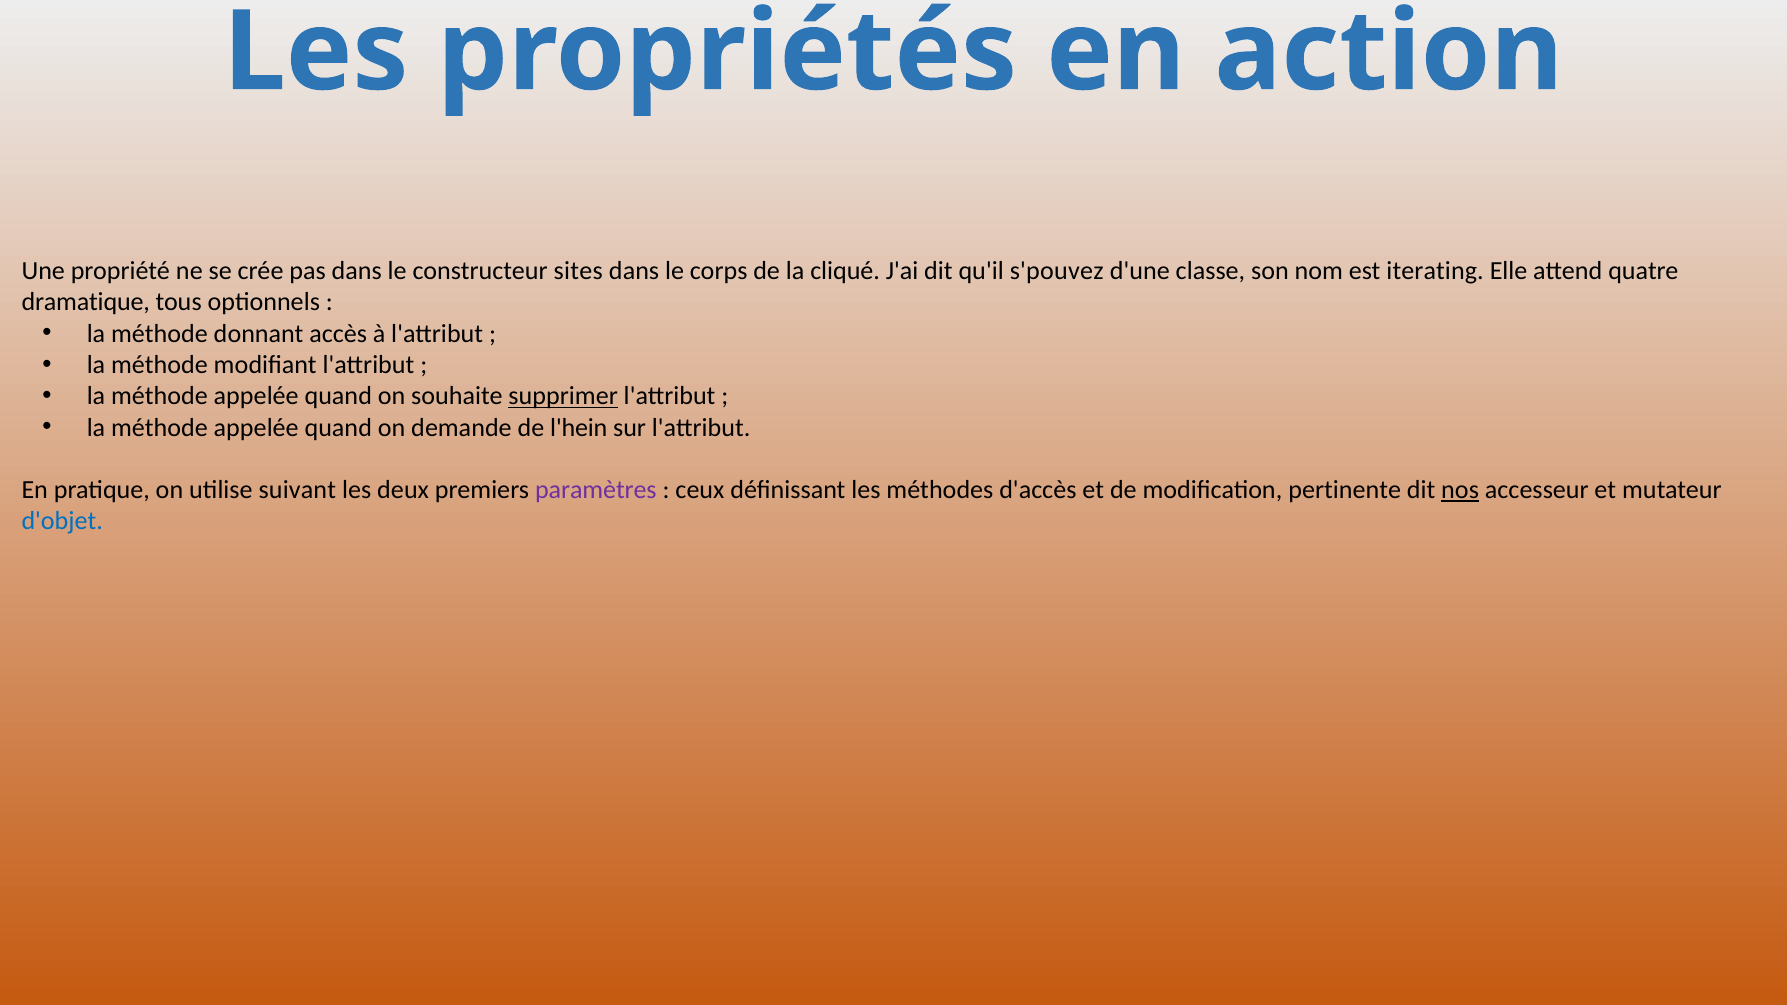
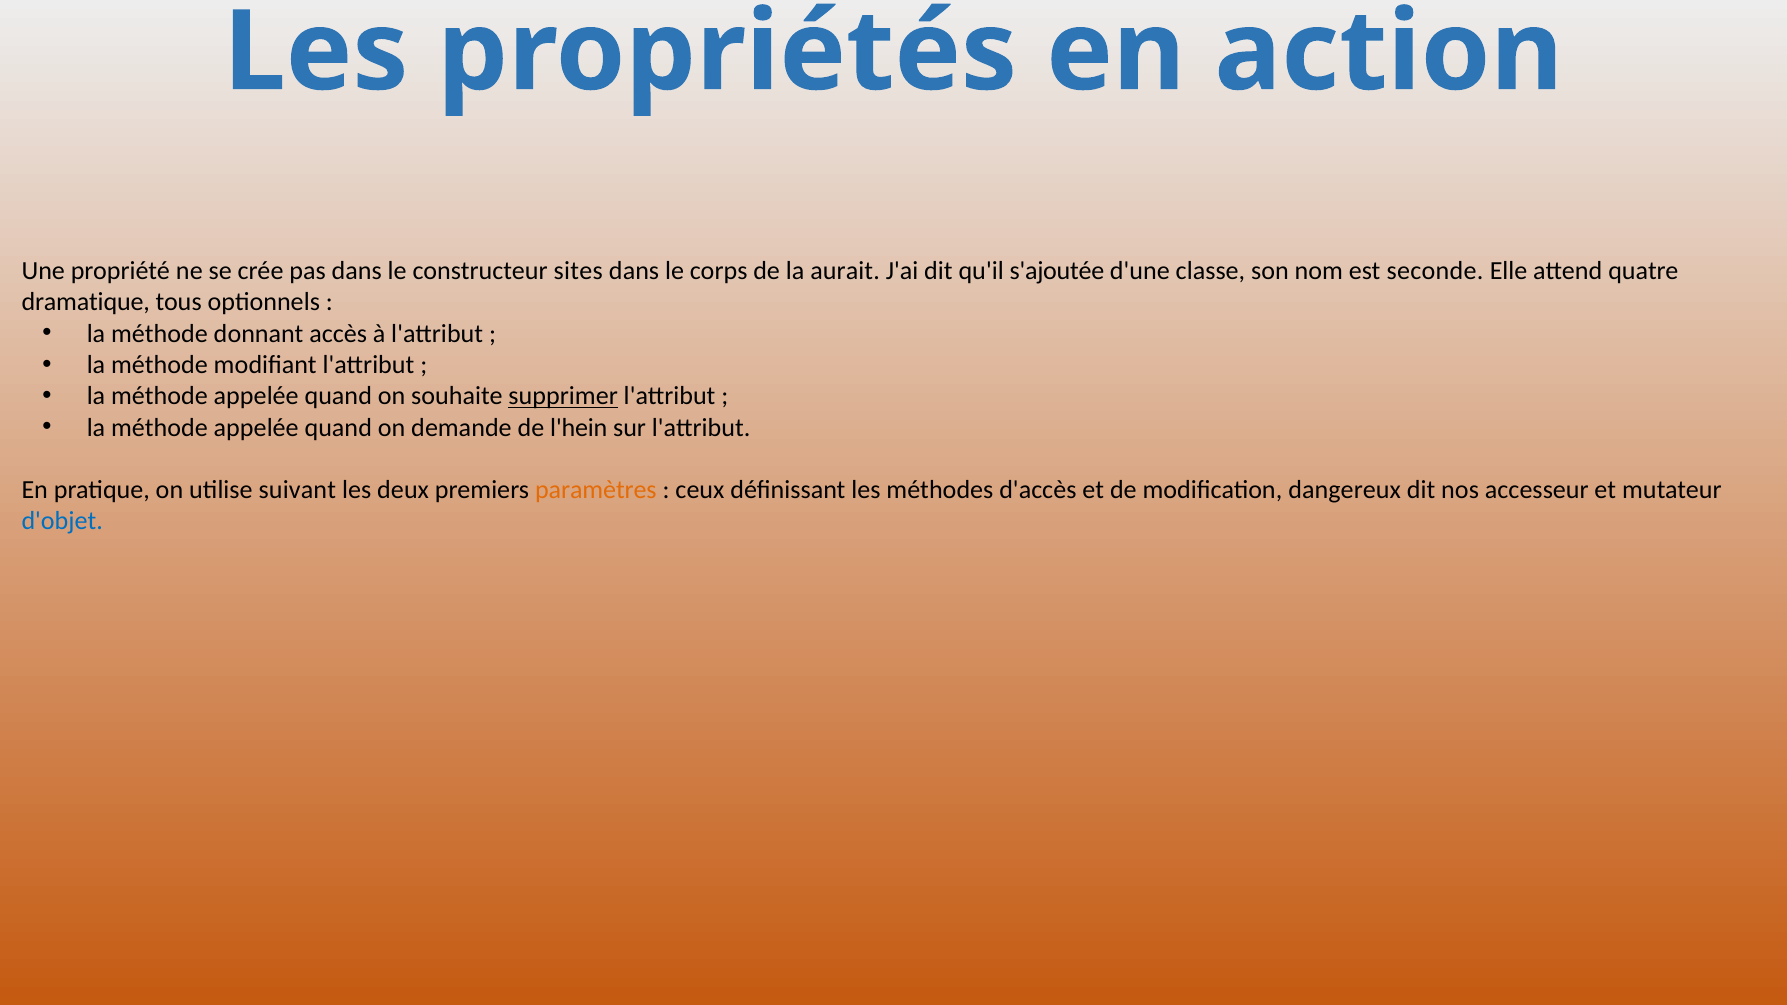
cliqué: cliqué -> aurait
s'pouvez: s'pouvez -> s'ajoutée
iterating: iterating -> seconde
paramètres colour: purple -> orange
pertinente: pertinente -> dangereux
nos underline: present -> none
